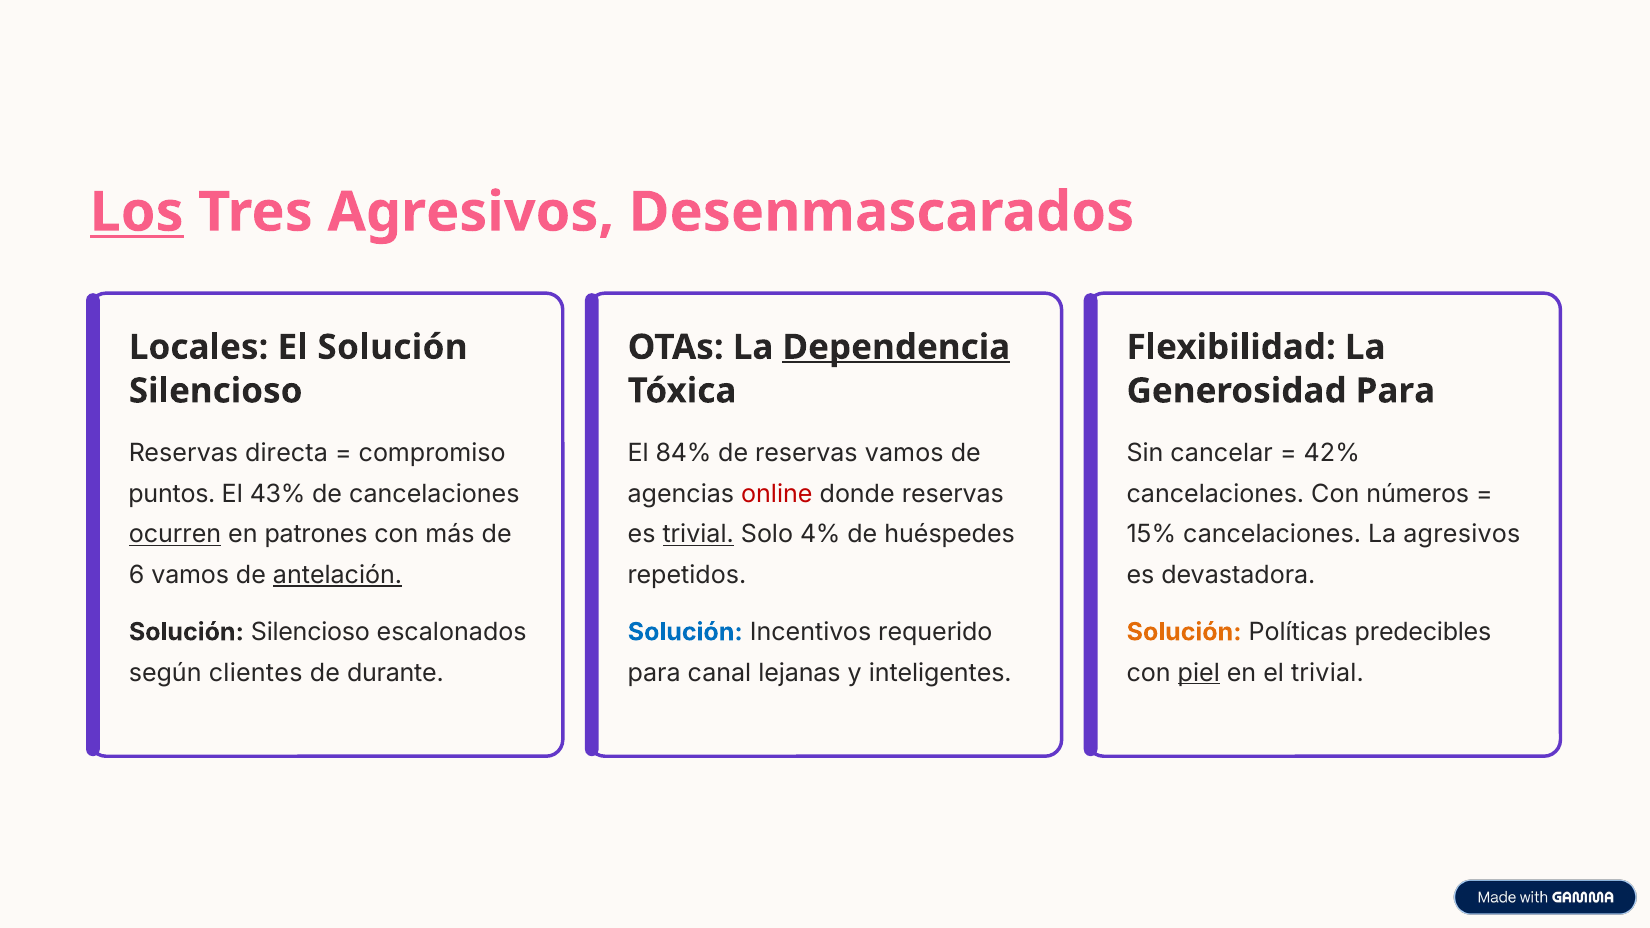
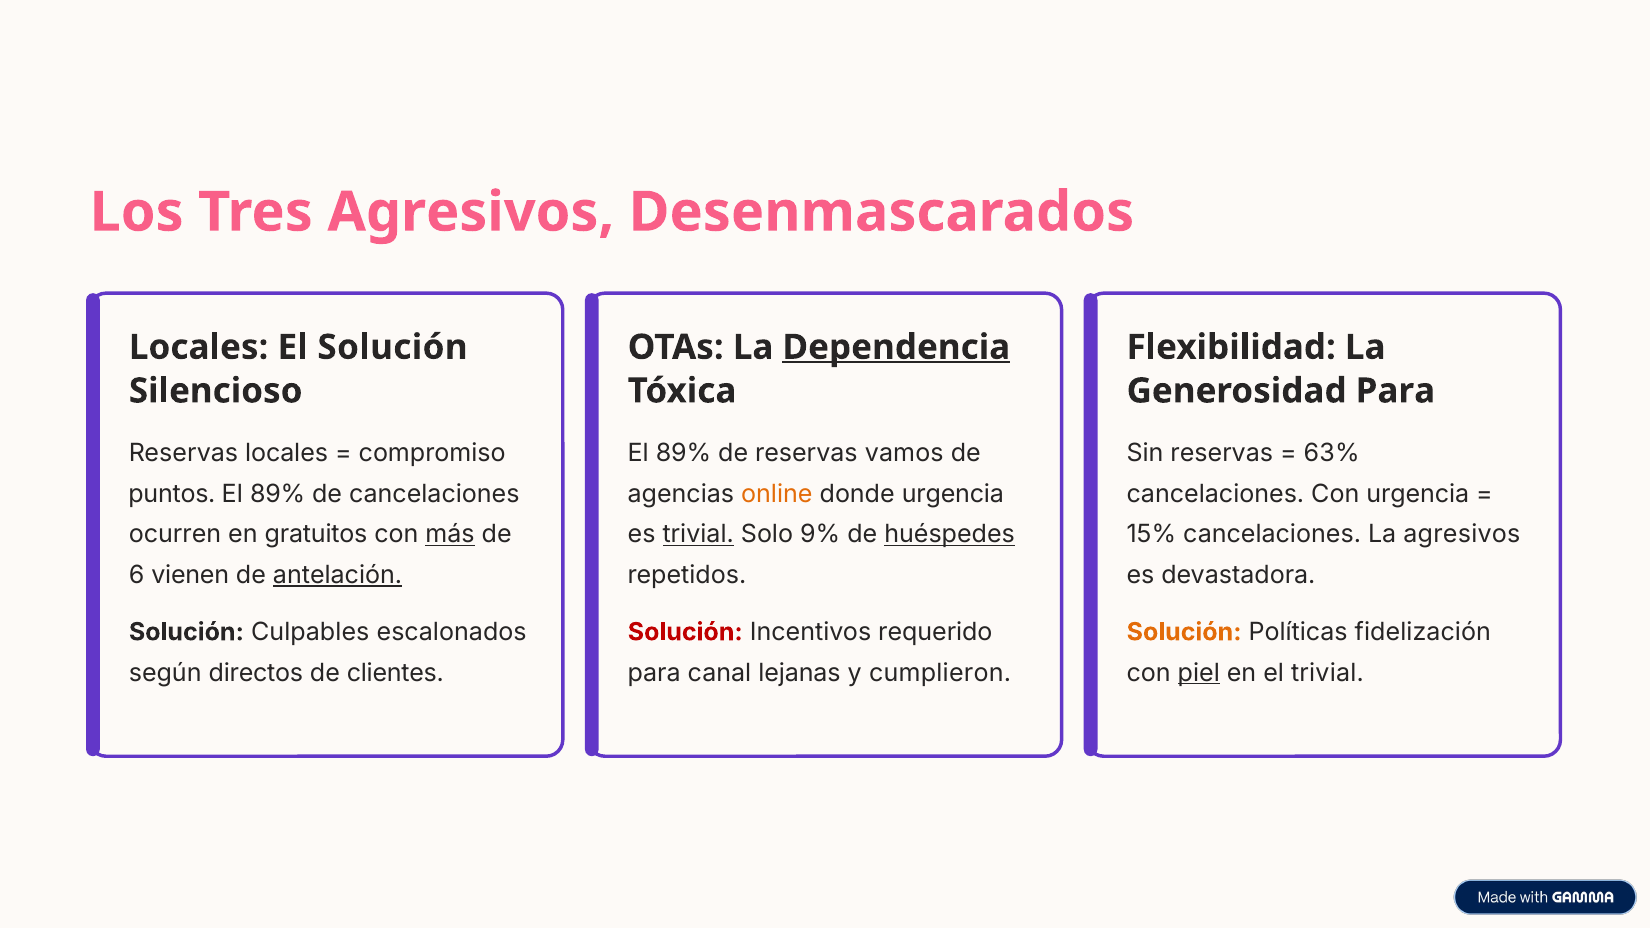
Los underline: present -> none
Reservas directa: directa -> locales
84% at (684, 453): 84% -> 89%
Sin cancelar: cancelar -> reservas
42%: 42% -> 63%
43% at (278, 494): 43% -> 89%
online colour: red -> orange
donde reservas: reservas -> urgencia
Con números: números -> urgencia
ocurren underline: present -> none
patrones: patrones -> gratuitos
más underline: none -> present
4%: 4% -> 9%
huéspedes underline: none -> present
6 vamos: vamos -> vienen
Silencioso at (310, 632): Silencioso -> Culpables
Solución at (685, 632) colour: blue -> red
predecibles: predecibles -> fidelización
clientes: clientes -> directos
durante: durante -> clientes
inteligentes: inteligentes -> cumplieron
